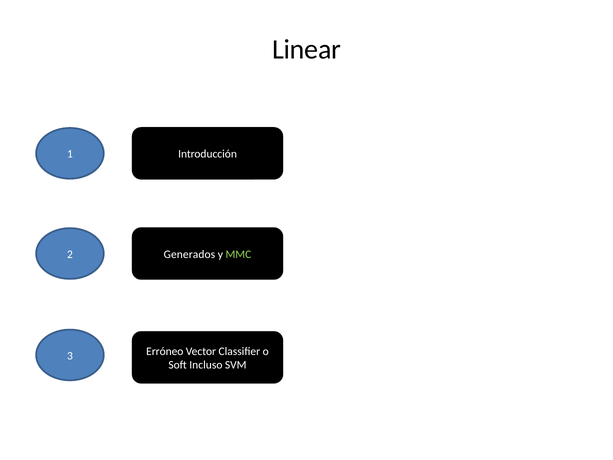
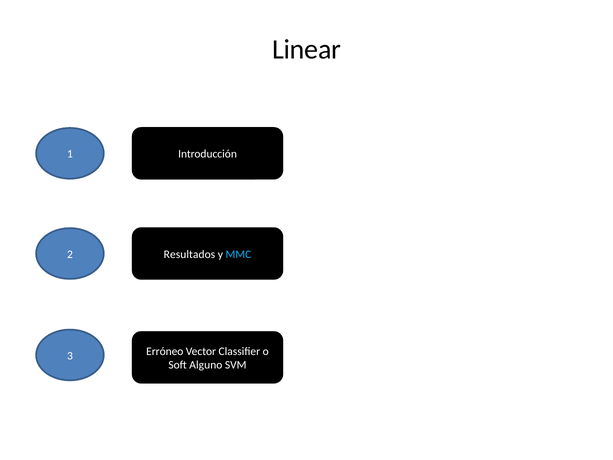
Generados: Generados -> Resultados
MMC colour: light green -> light blue
Incluso: Incluso -> Alguno
